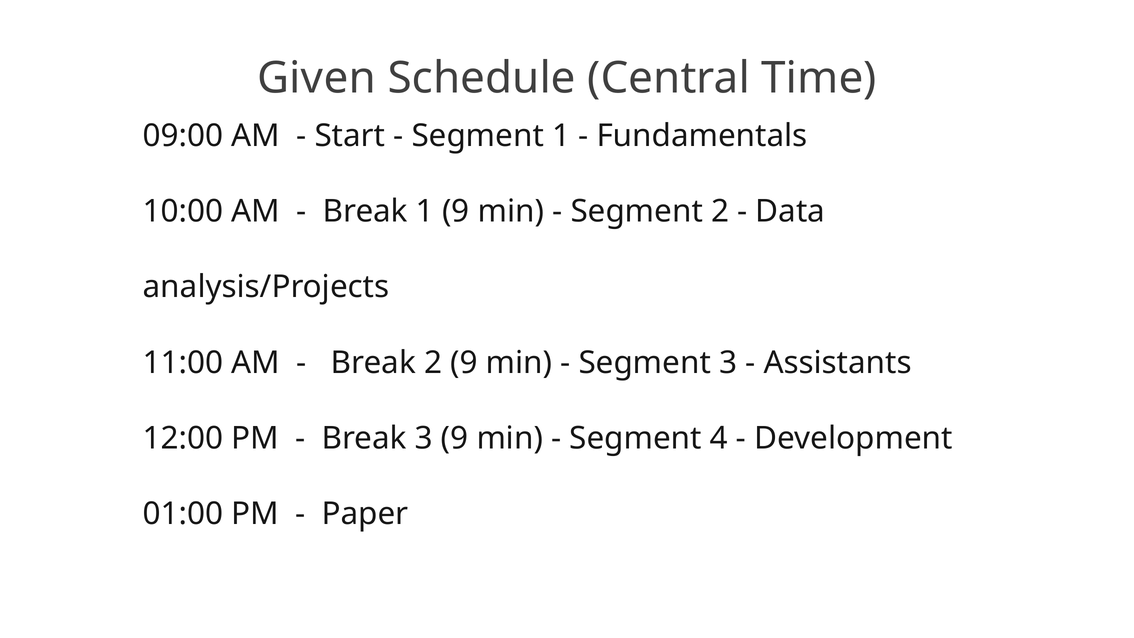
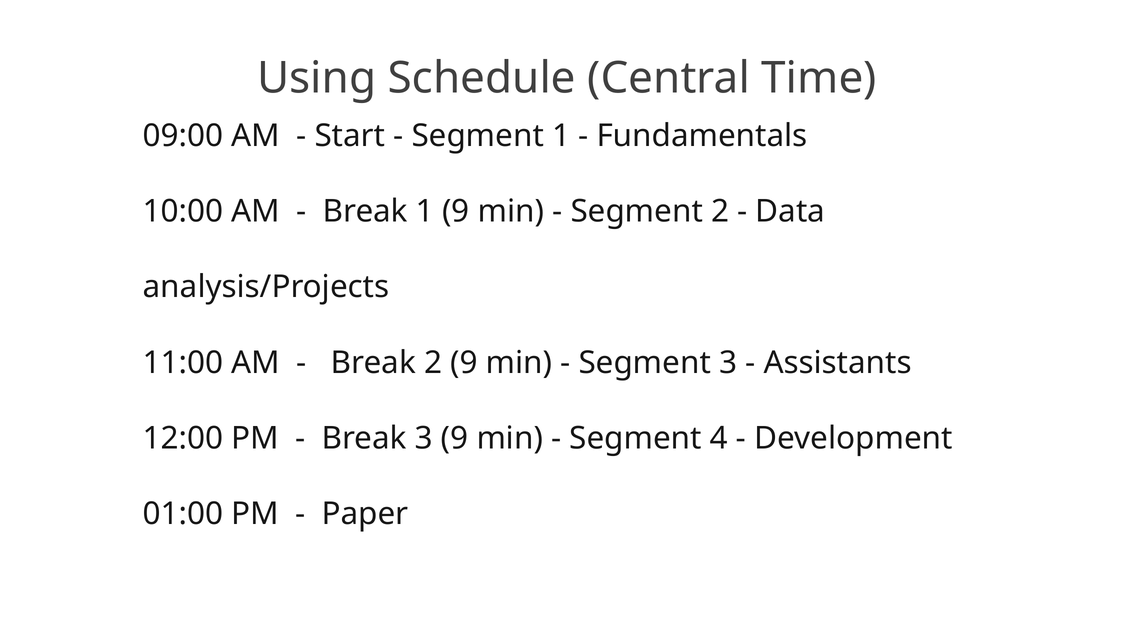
Given: Given -> Using
